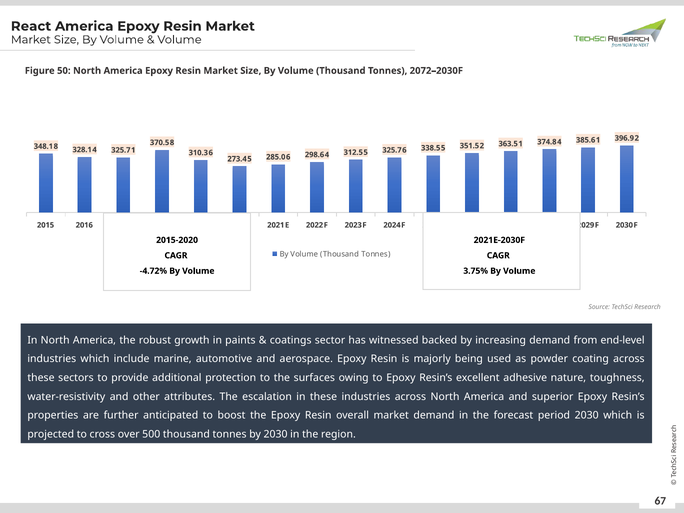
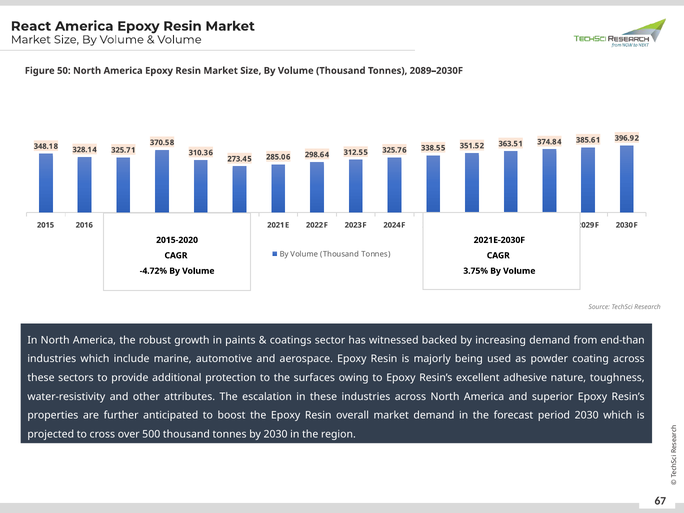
2072–2030F: 2072–2030F -> 2089–2030F
end-level: end-level -> end-than
